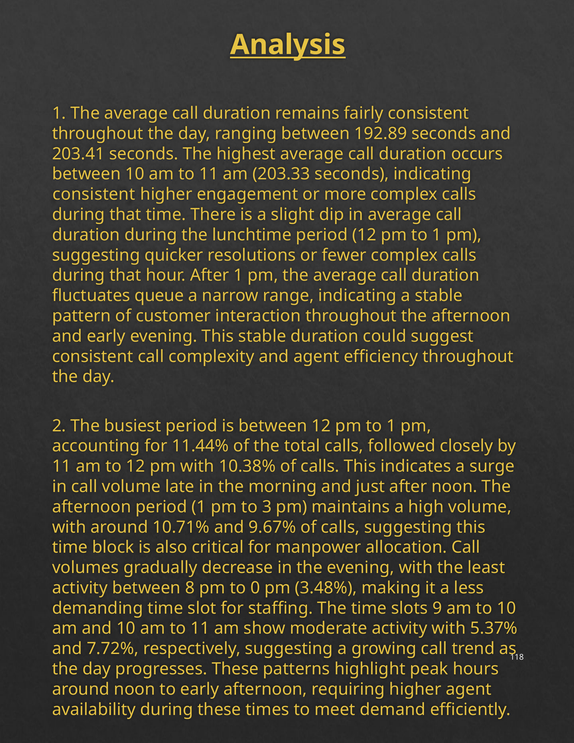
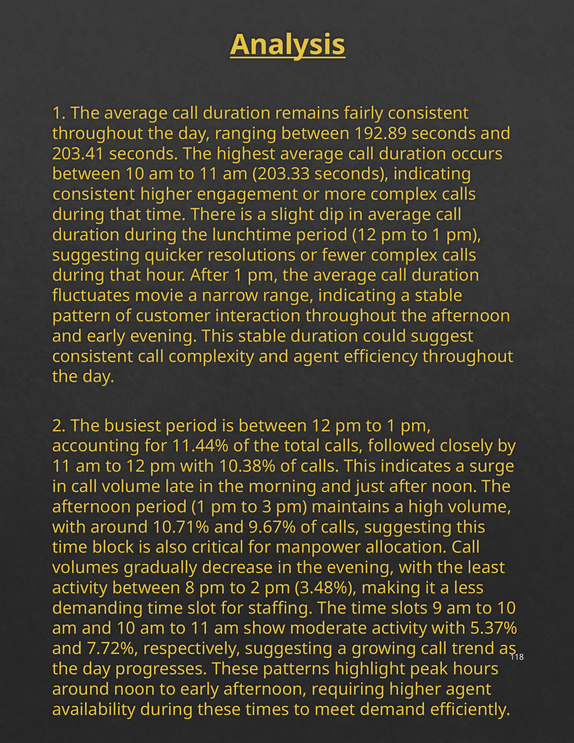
queue: queue -> movie
to 0: 0 -> 2
